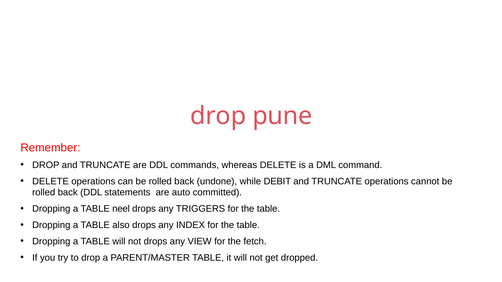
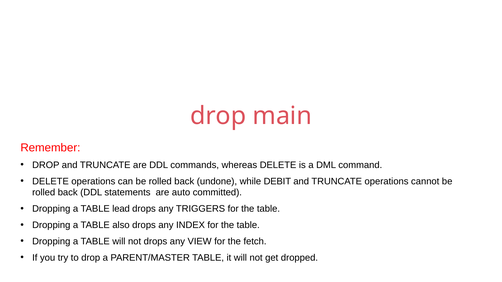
pune: pune -> main
neel: neel -> lead
